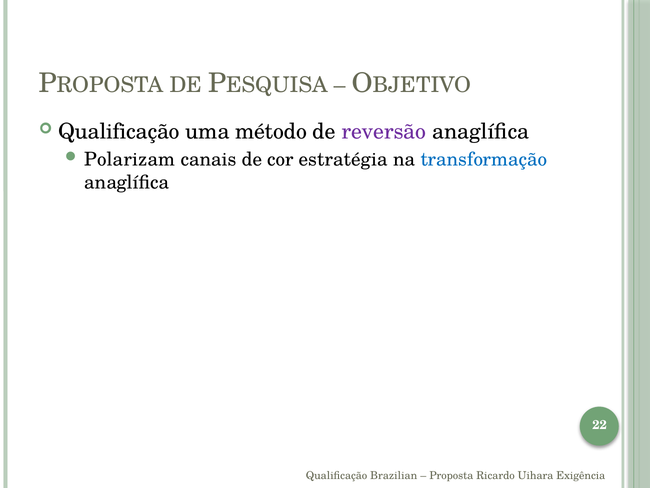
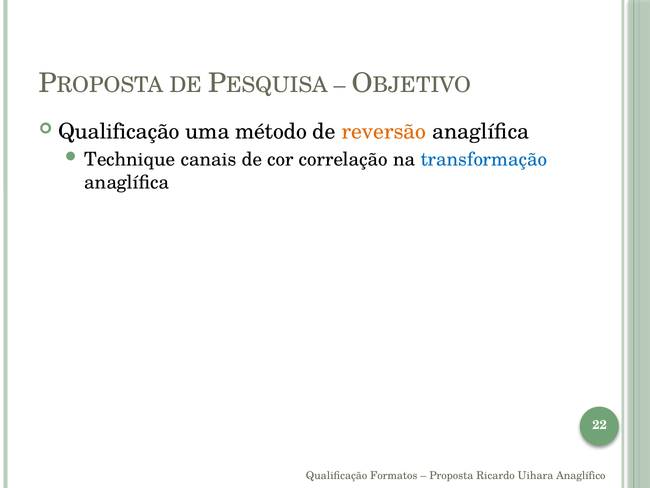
reversão colour: purple -> orange
Polarizam: Polarizam -> Technique
estratégia: estratégia -> correlação
Brazilian: Brazilian -> Formatos
Exigência: Exigência -> Anaglífico
